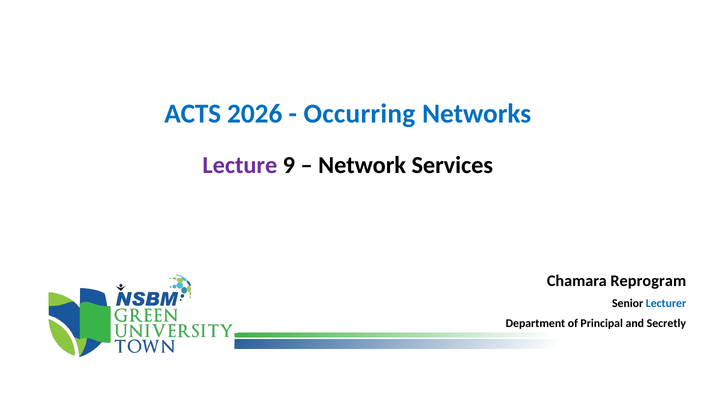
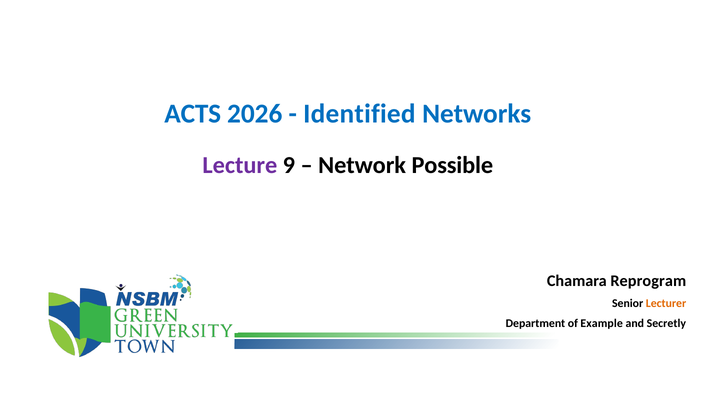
Occurring: Occurring -> Identified
Services: Services -> Possible
Lecturer colour: blue -> orange
Principal: Principal -> Example
